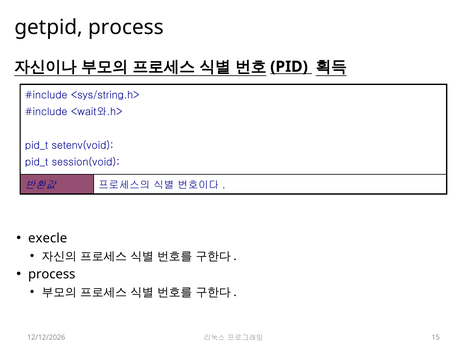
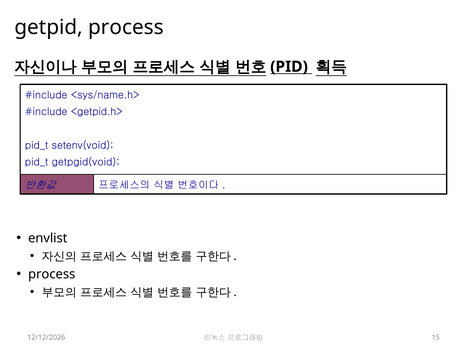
<sys/string.h>: <sys/string.h> -> <sys/name.h>
<wait와.h>: <wait와.h> -> <getpid.h>
session(void: session(void -> getpgid(void
execle: execle -> envlist
